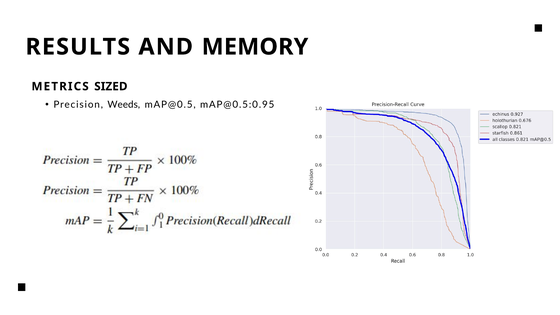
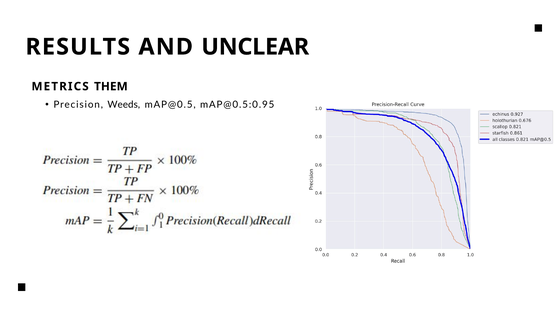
MEMORY: MEMORY -> UNCLEAR
SIZED: SIZED -> THEM
